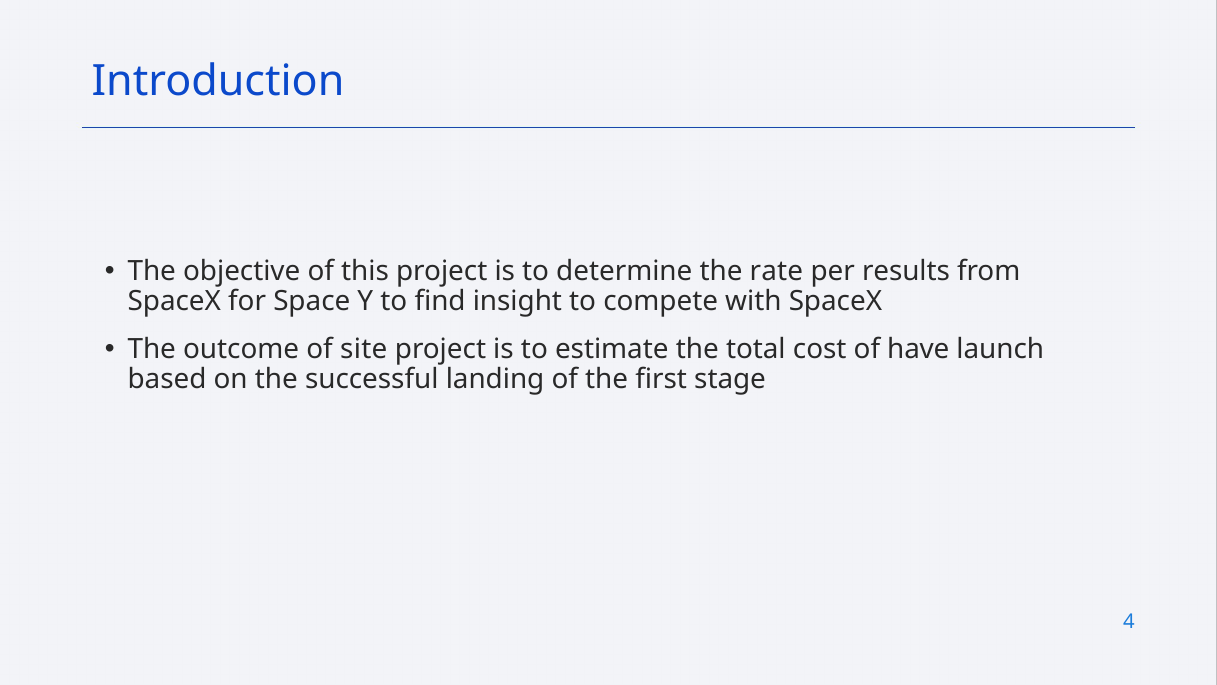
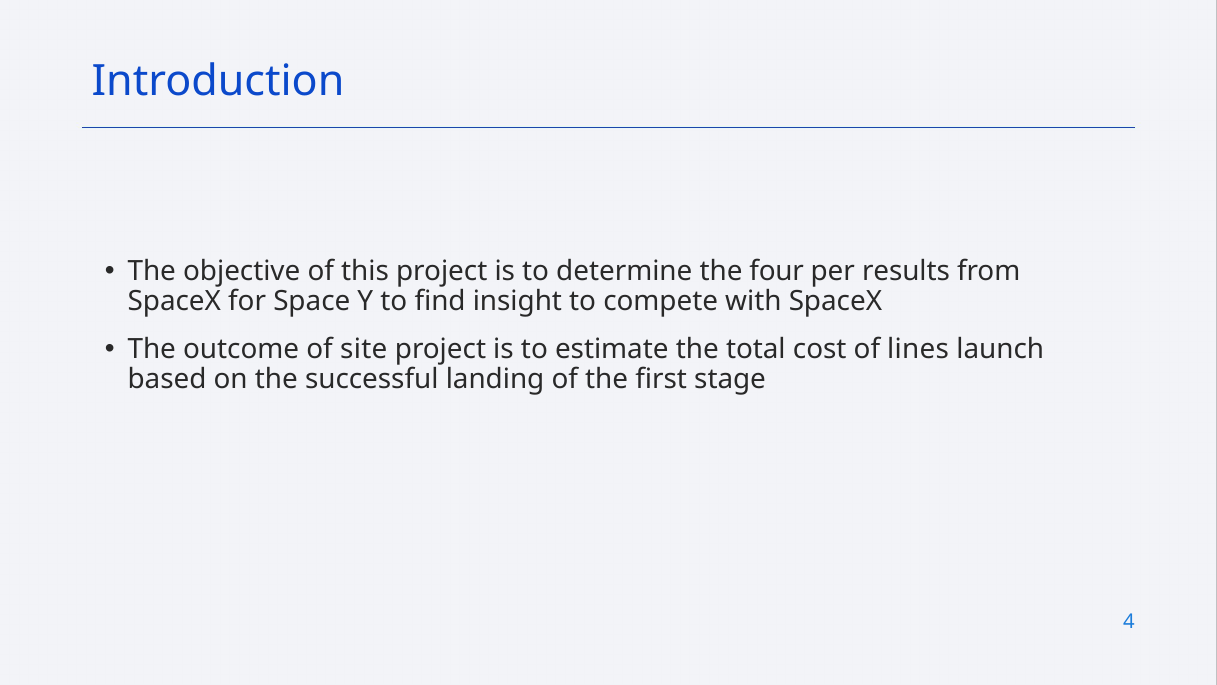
rate: rate -> four
have: have -> lines
